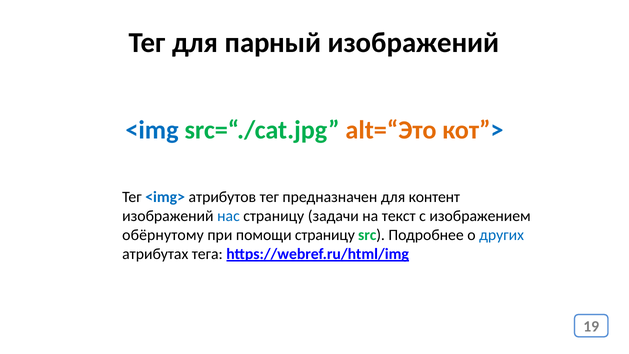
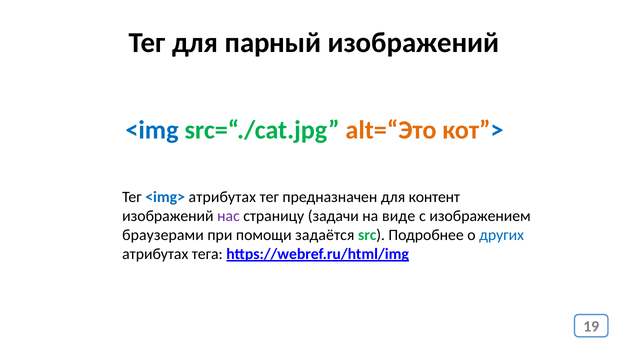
<img> атрибутов: атрибутов -> атрибутах
нас colour: blue -> purple
текст: текст -> виде
обёрнутому: обёрнутому -> браузерами
помощи страницу: страницу -> задаётся
